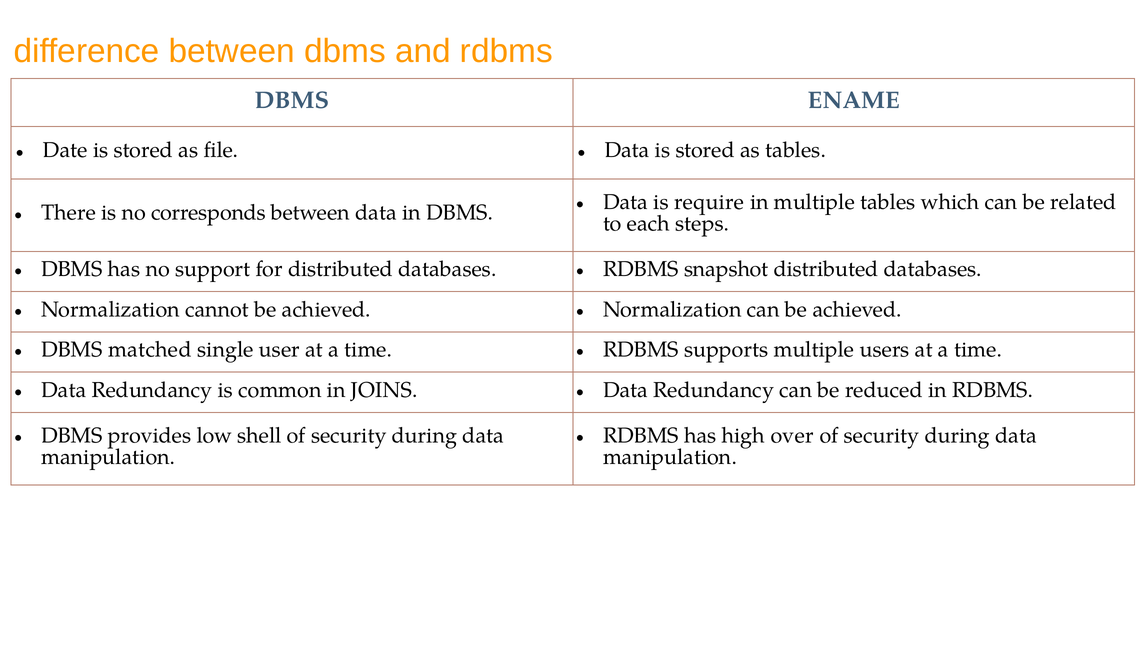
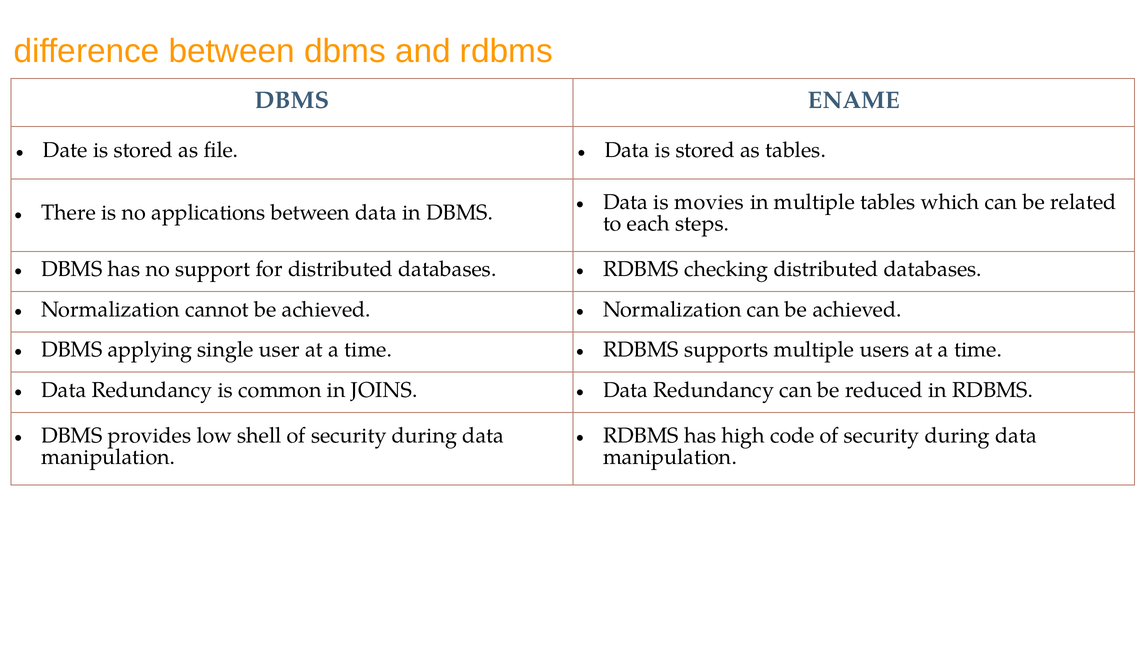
require: require -> movies
corresponds: corresponds -> applications
snapshot: snapshot -> checking
matched: matched -> applying
over: over -> code
